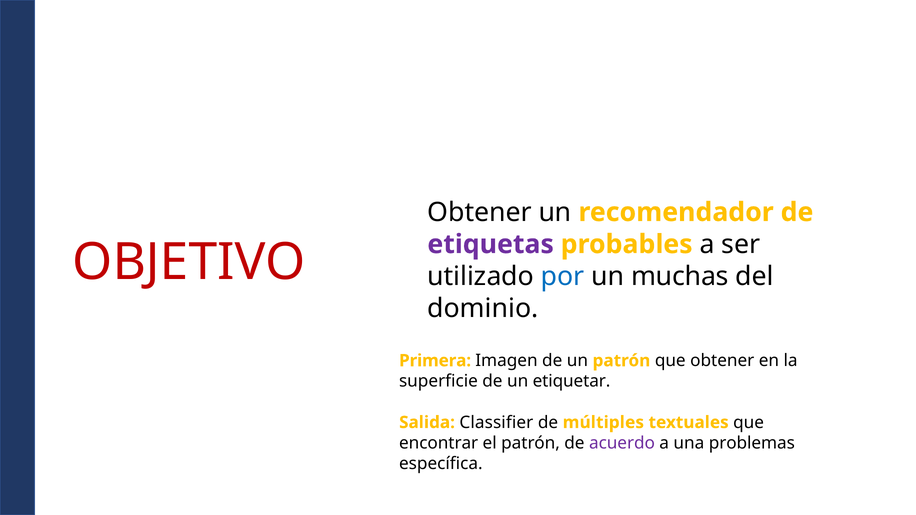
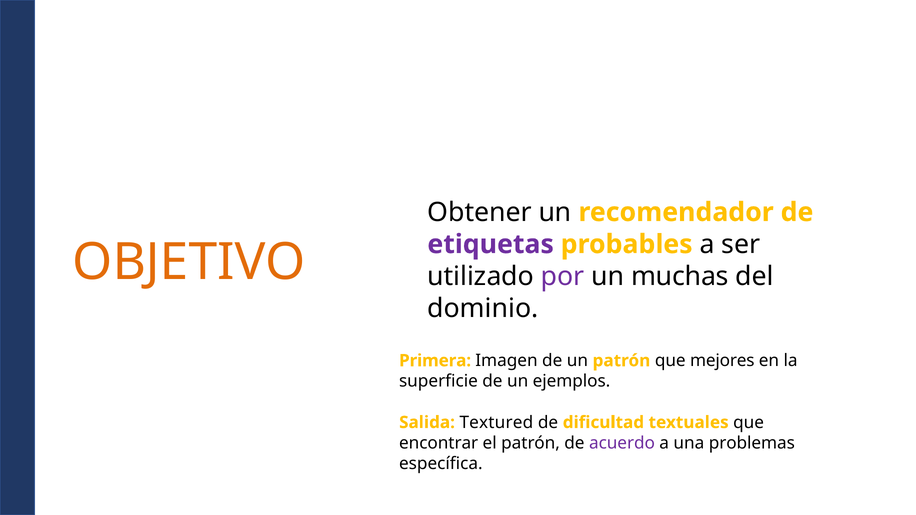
OBJETIVO colour: red -> orange
por colour: blue -> purple
que obtener: obtener -> mejores
etiquetar: etiquetar -> ejemplos
Classifier: Classifier -> Textured
múltiples: múltiples -> dificultad
